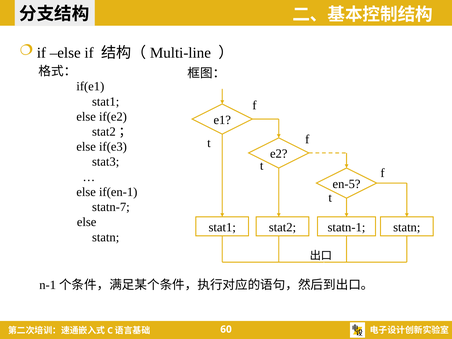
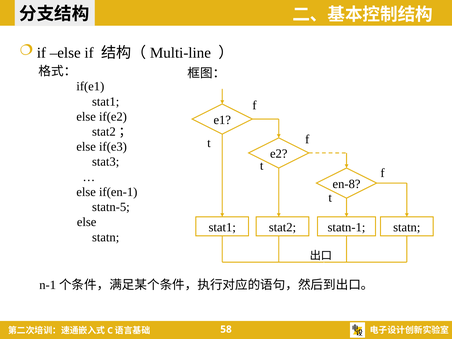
en-5: en-5 -> en-8
statn-7: statn-7 -> statn-5
60: 60 -> 58
